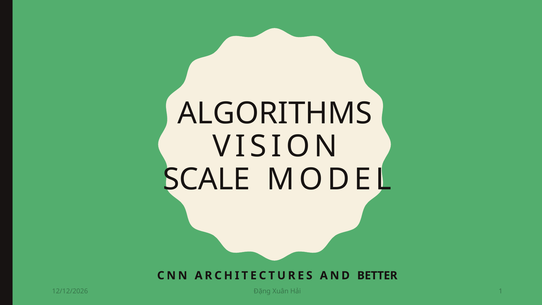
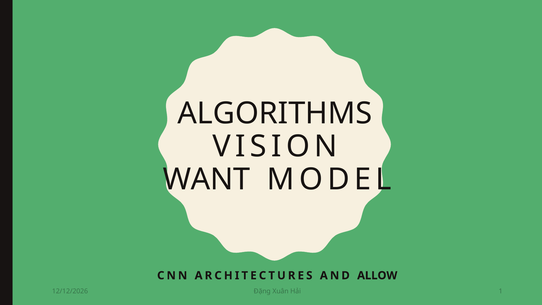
SCALE: SCALE -> WANT
BETTER: BETTER -> ALLOW
